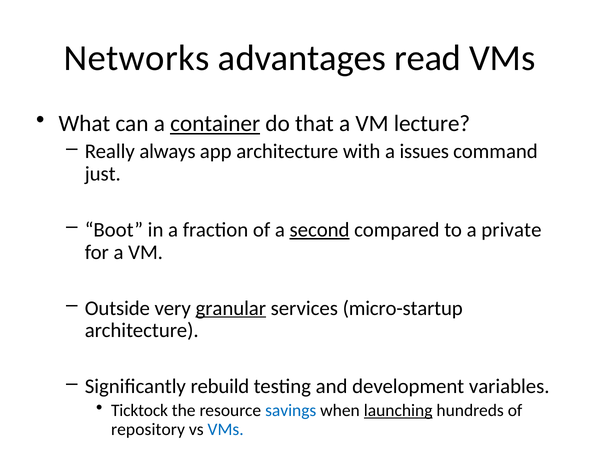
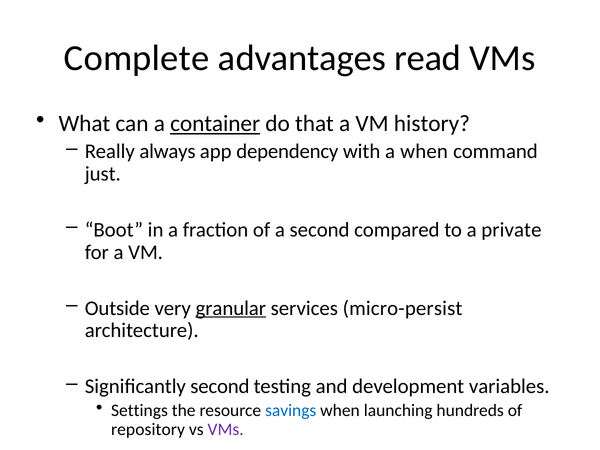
Networks: Networks -> Complete
lecture: lecture -> history
app architecture: architecture -> dependency
a issues: issues -> when
second at (320, 230) underline: present -> none
micro-startup: micro-startup -> micro-persist
Significantly rebuild: rebuild -> second
Ticktock: Ticktock -> Settings
launching underline: present -> none
VMs at (226, 429) colour: blue -> purple
